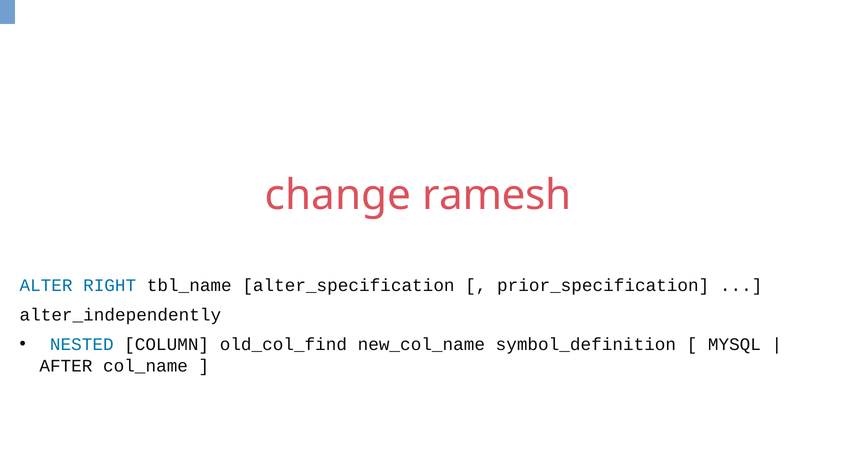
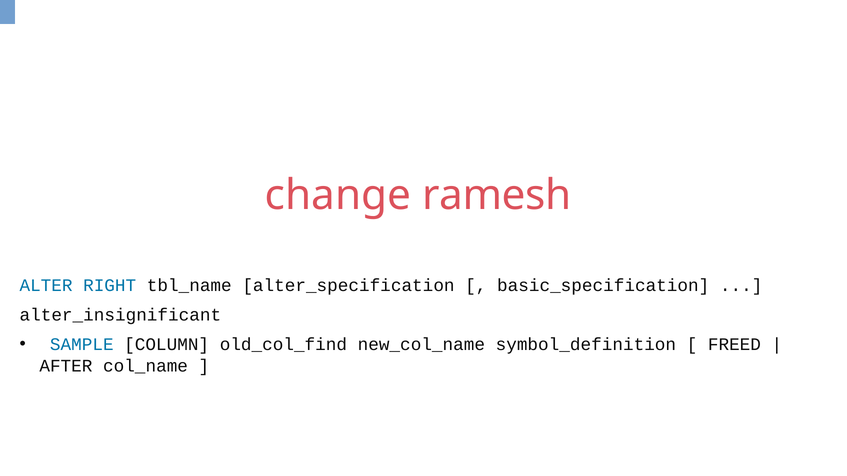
prior_specification: prior_specification -> basic_specification
alter_independently: alter_independently -> alter_insignificant
NESTED: NESTED -> SAMPLE
MYSQL: MYSQL -> FREED
